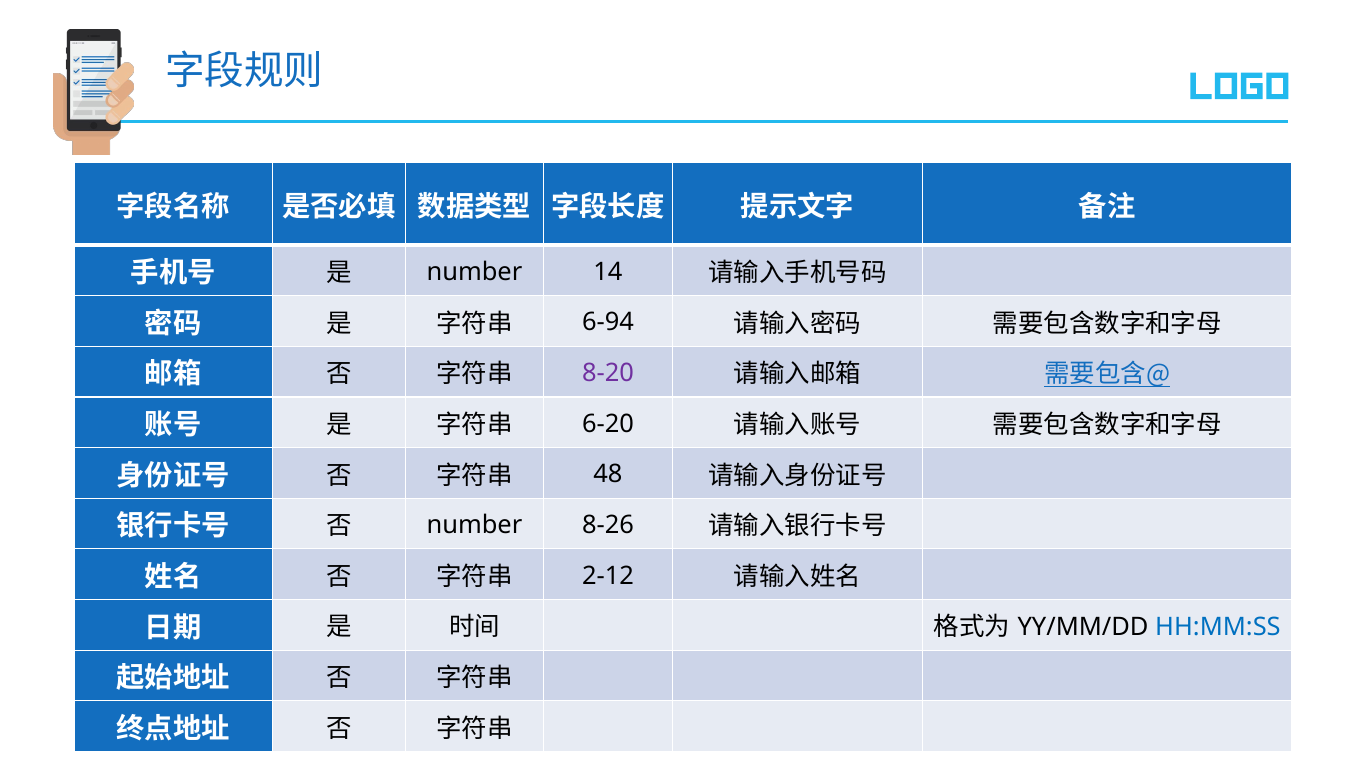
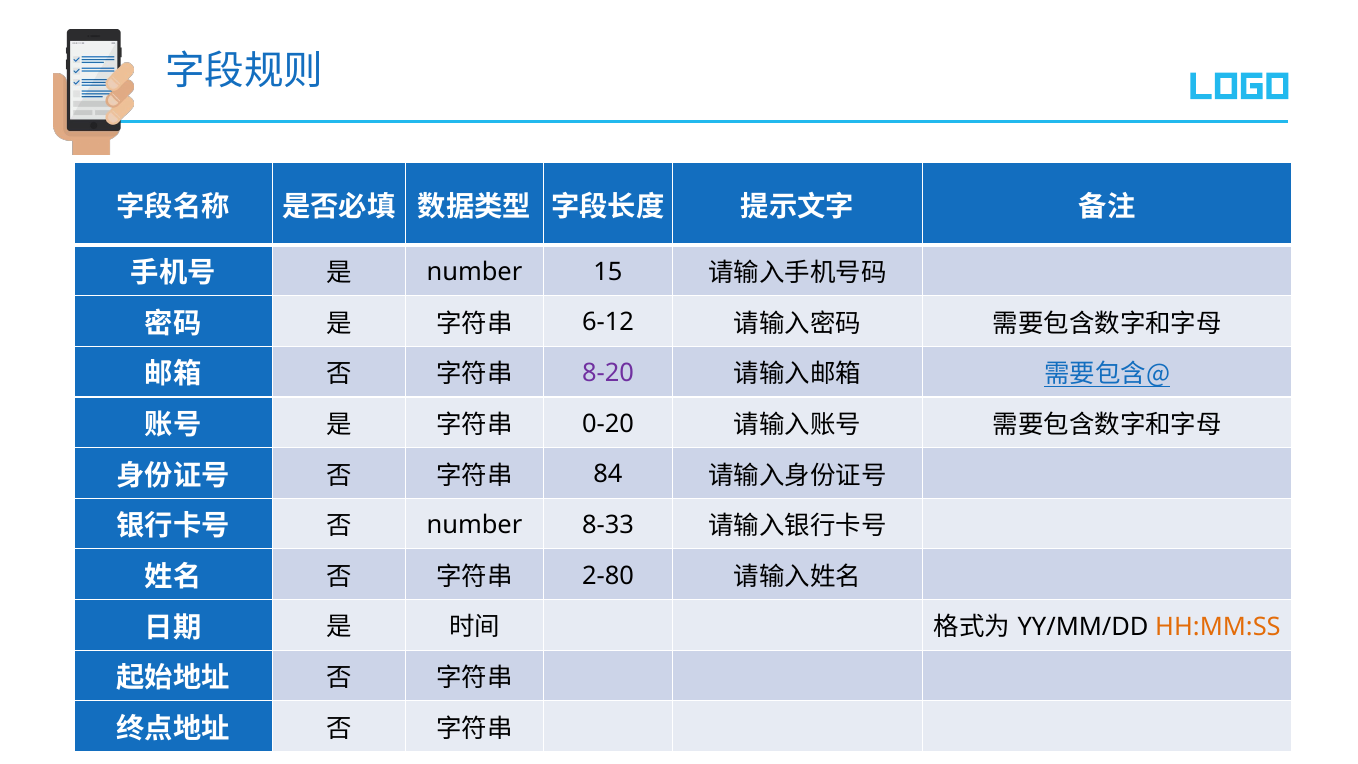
14: 14 -> 15
6-94: 6-94 -> 6-12
6-20: 6-20 -> 0-20
48: 48 -> 84
8-26: 8-26 -> 8-33
2-12: 2-12 -> 2-80
HH:MM:SS colour: blue -> orange
